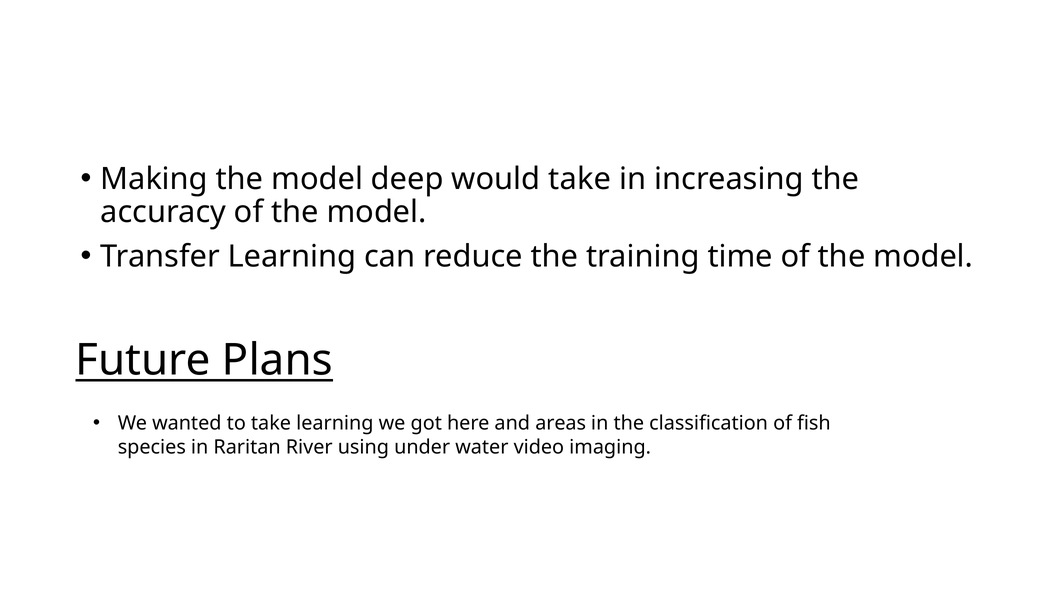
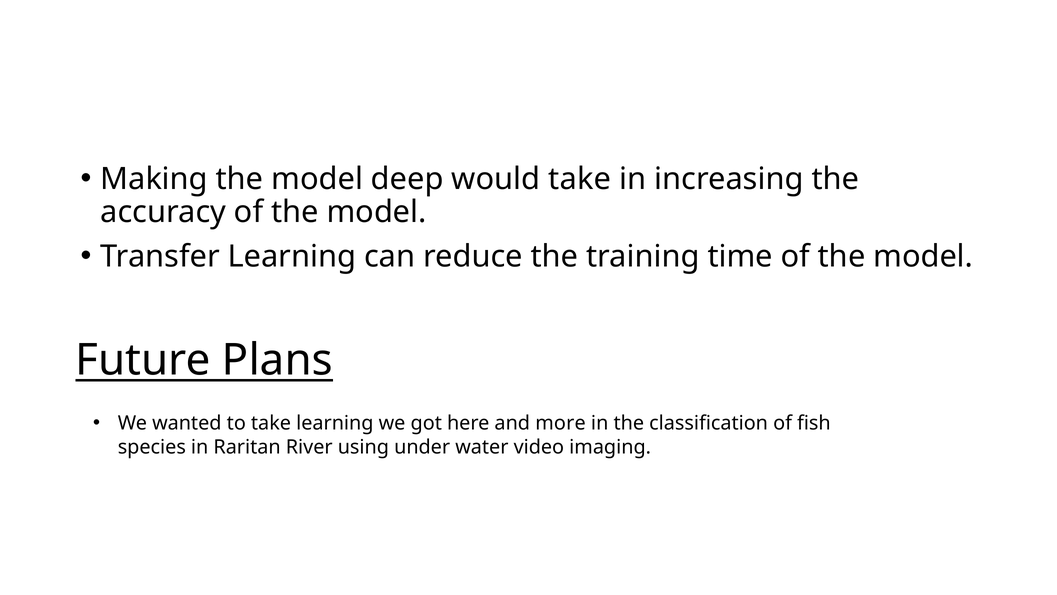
areas: areas -> more
